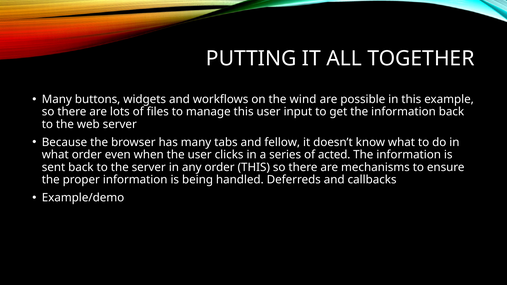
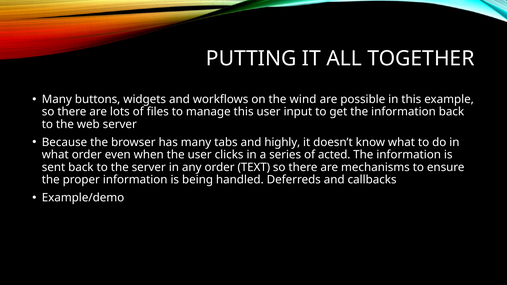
fellow: fellow -> highly
order THIS: THIS -> TEXT
